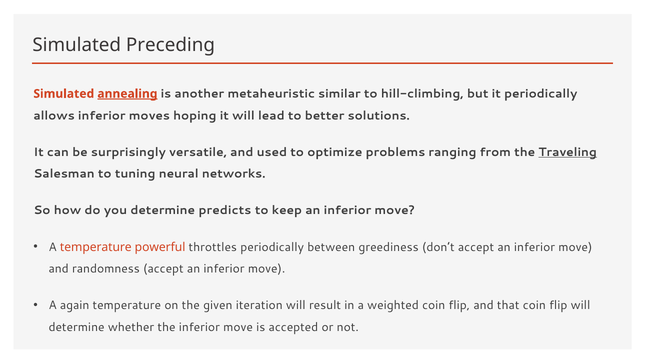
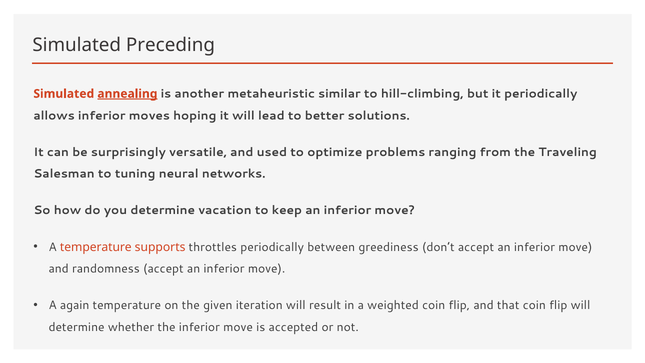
Traveling underline: present -> none
predicts: predicts -> vacation
powerful: powerful -> supports
